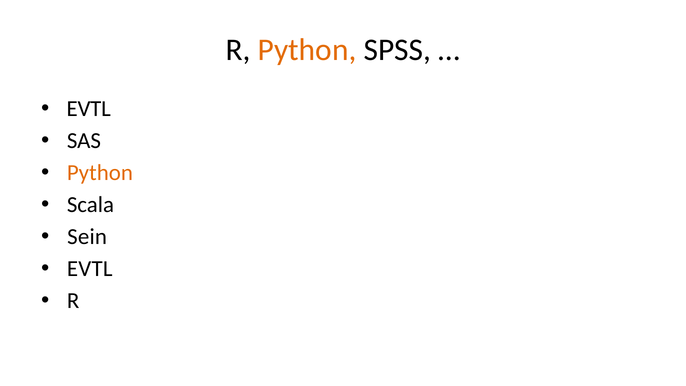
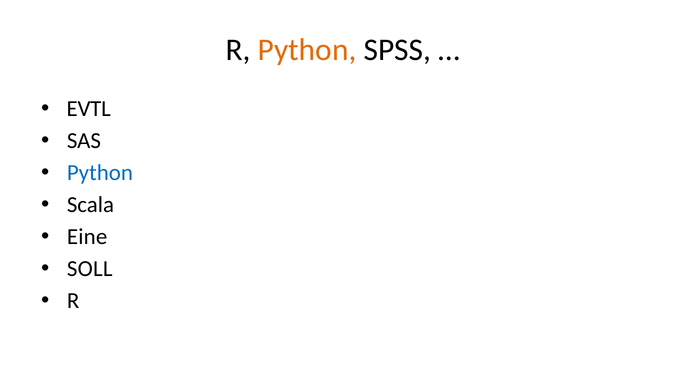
Python at (100, 173) colour: orange -> blue
Sein: Sein -> Eine
EVTL at (90, 269): EVTL -> SOLL
